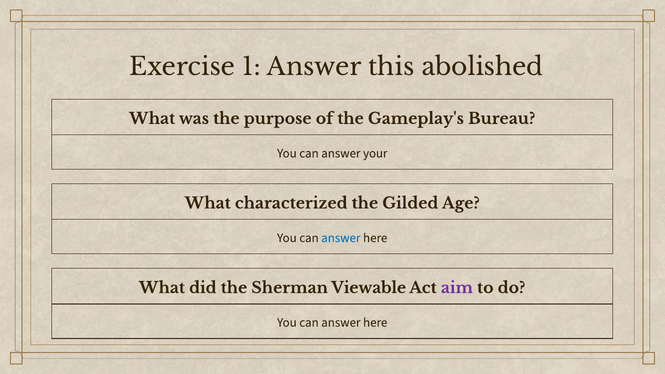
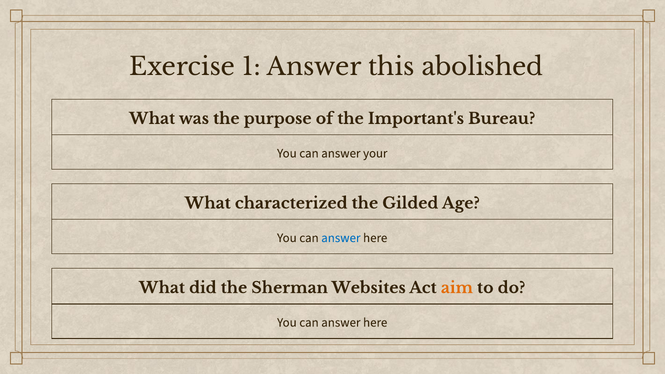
Gameplay's: Gameplay's -> Important's
Viewable: Viewable -> Websites
aim colour: purple -> orange
